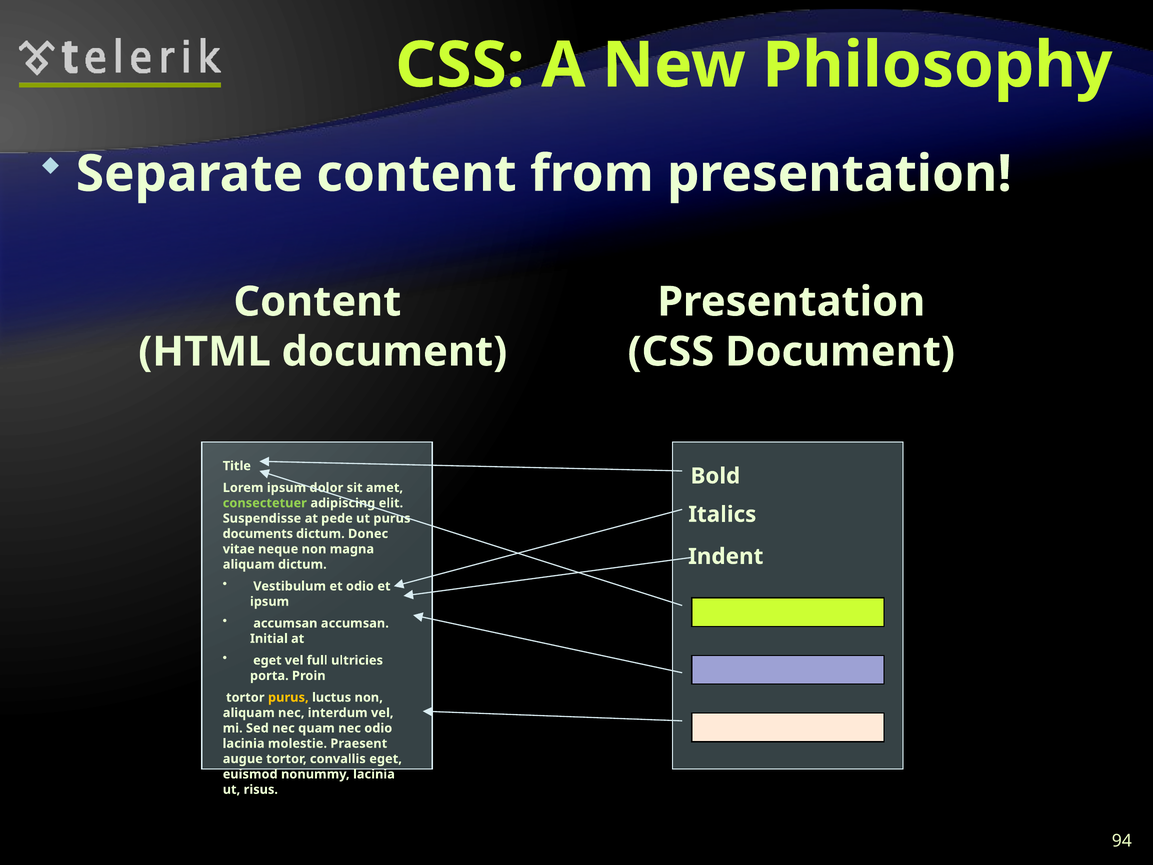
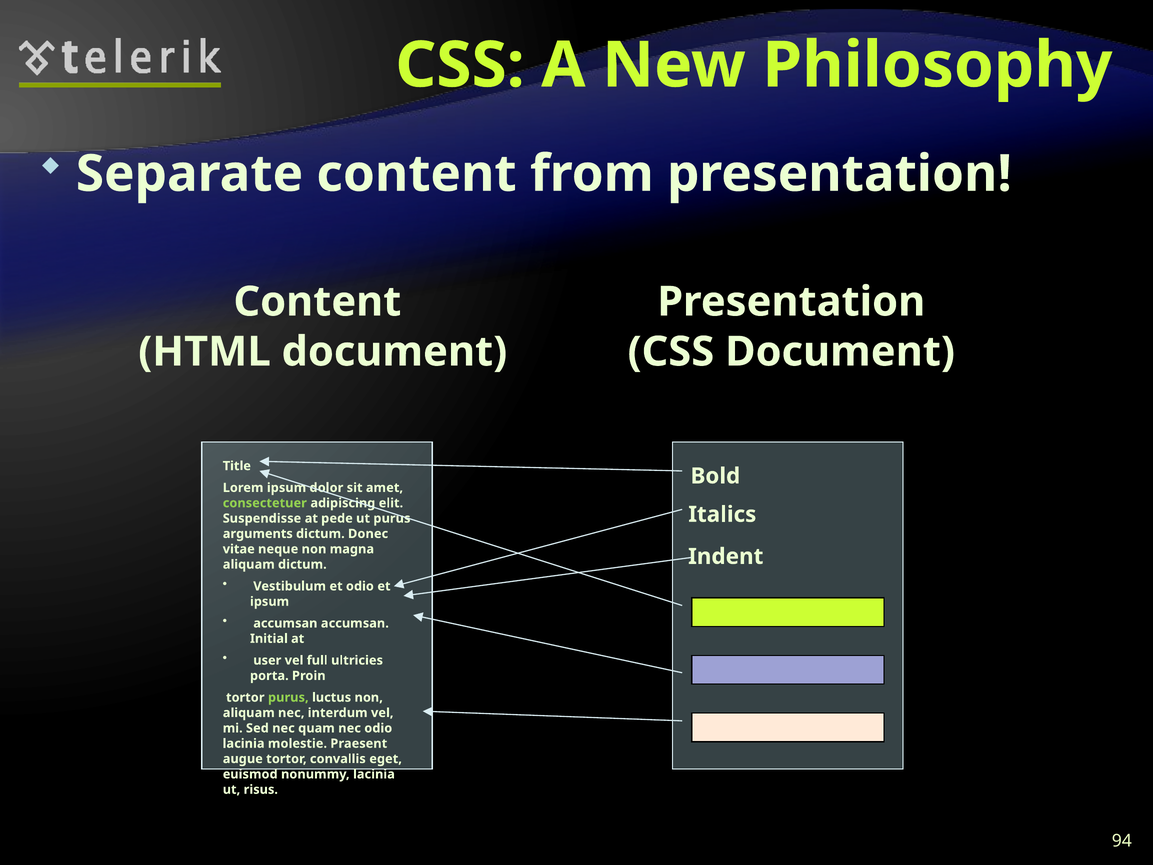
documents: documents -> arguments
eget at (267, 660): eget -> user
purus at (288, 697) colour: yellow -> light green
